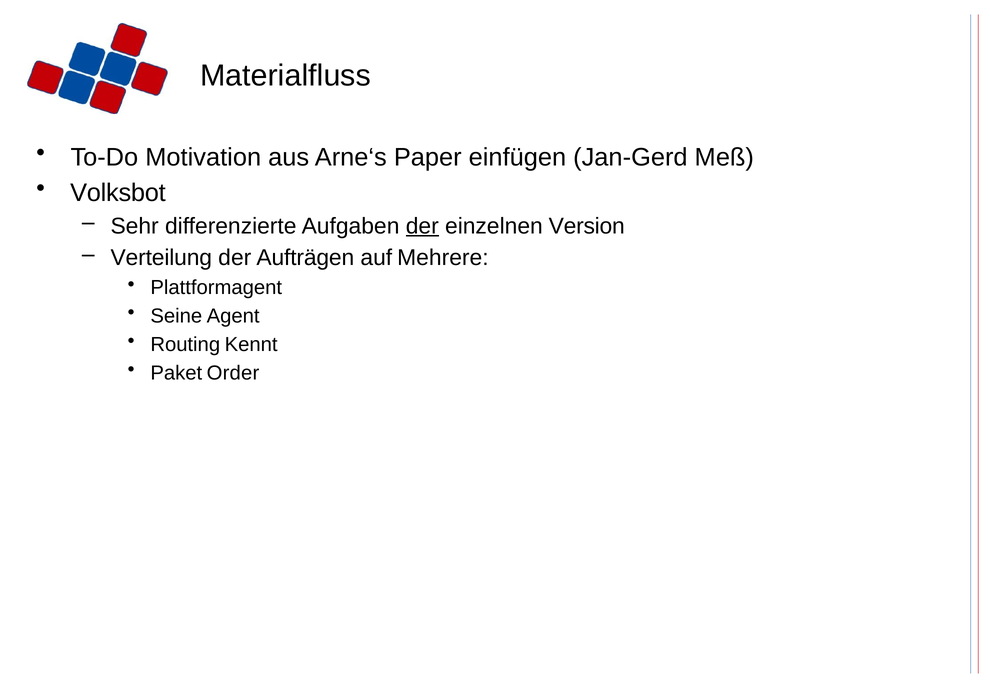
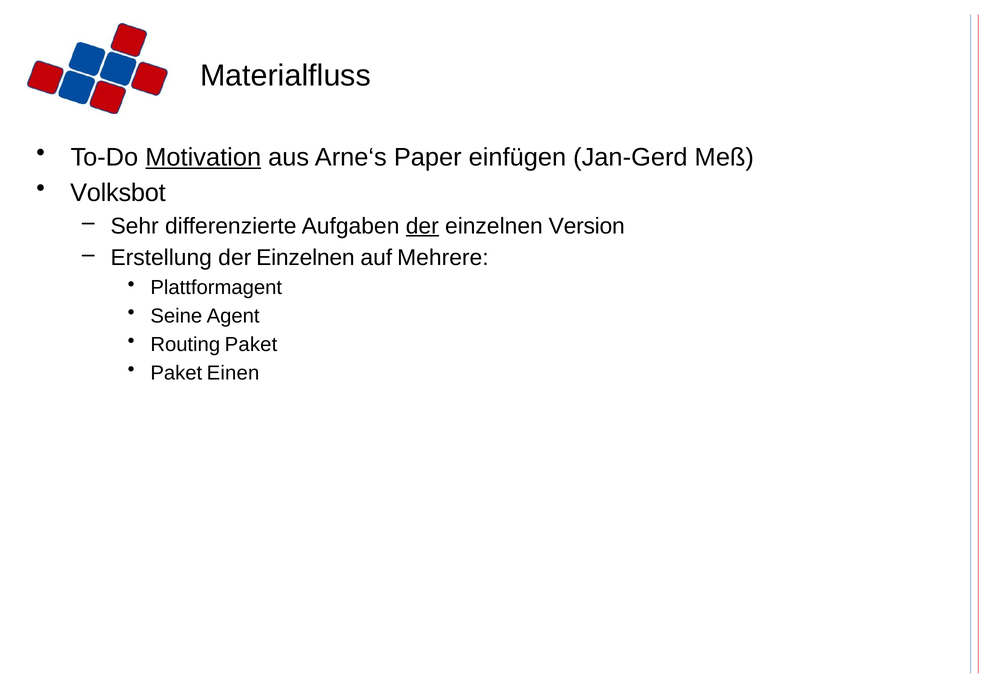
Motivation underline: none -> present
Verteilung: Verteilung -> Erstellung
Aufträgen at (305, 258): Aufträgen -> Einzelnen
Routing Kennt: Kennt -> Paket
Order: Order -> Einen
